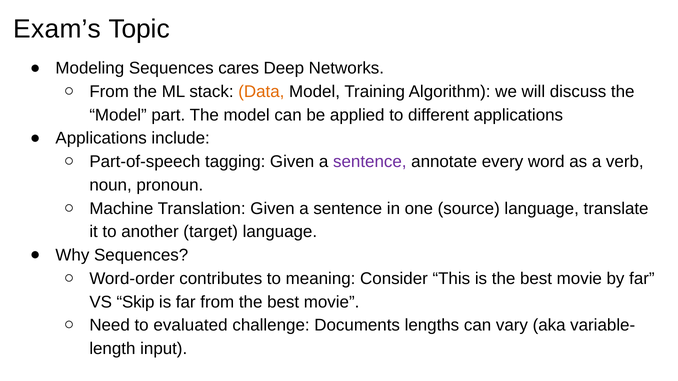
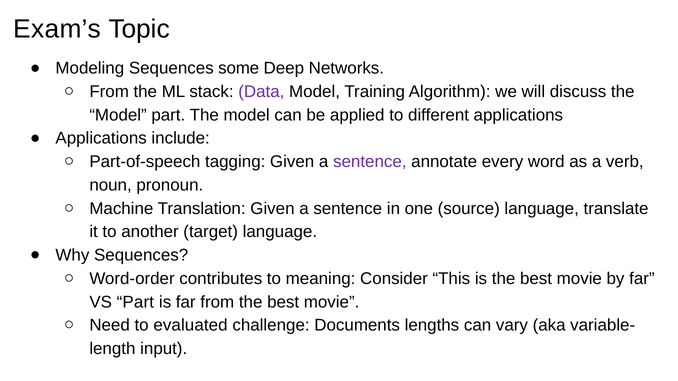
cares: cares -> some
Data colour: orange -> purple
VS Skip: Skip -> Part
